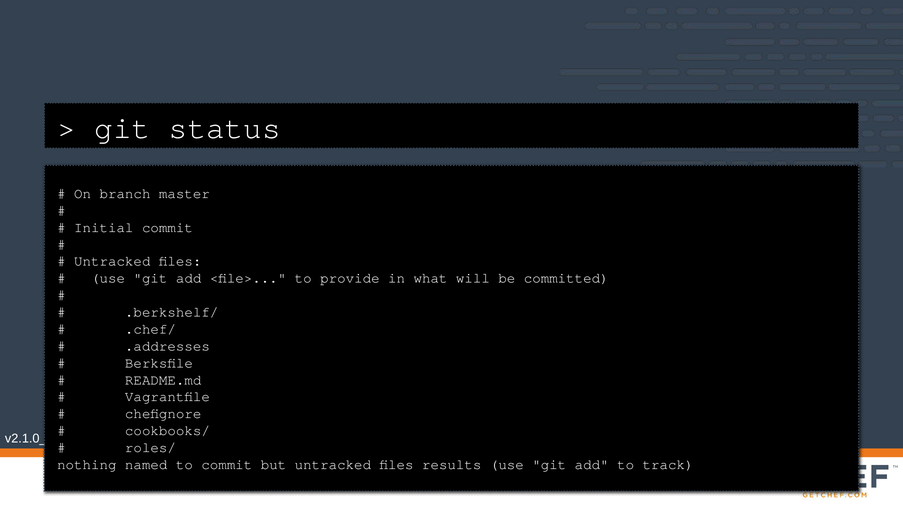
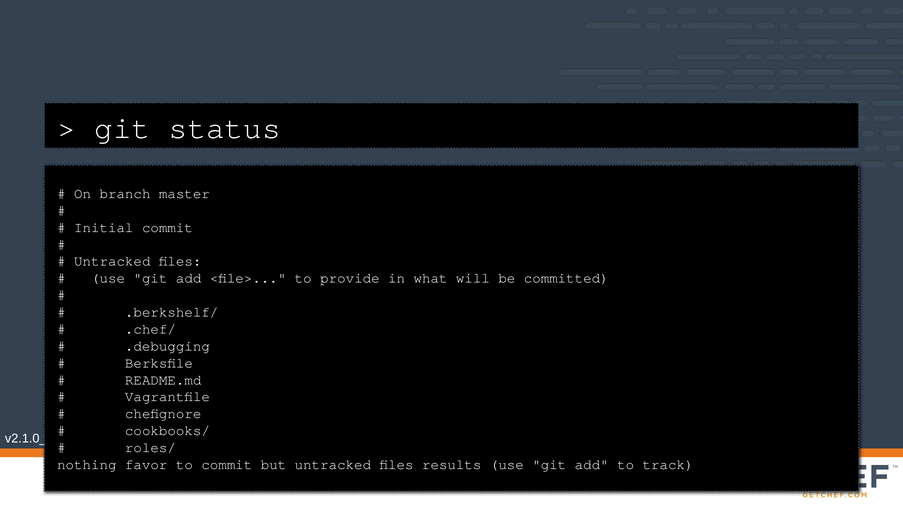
.addresses: .addresses -> .debugging
named: named -> favor
